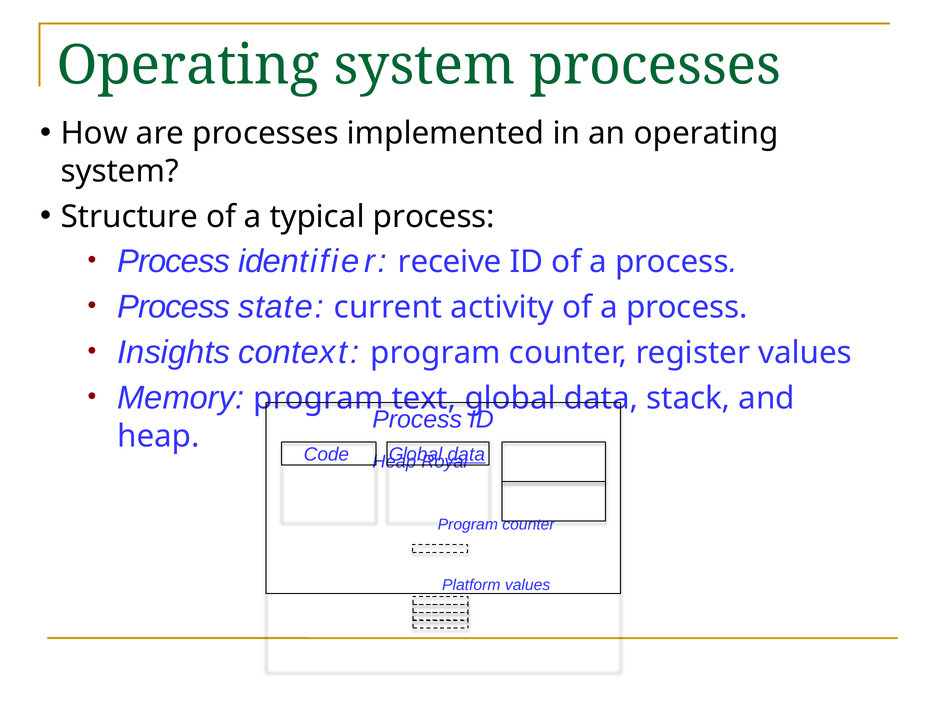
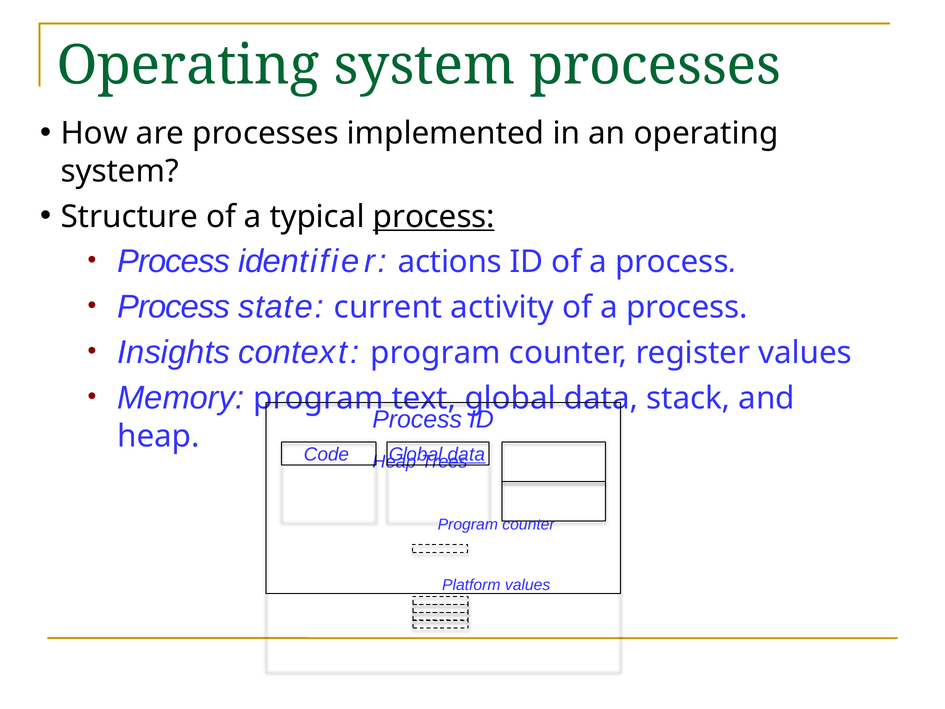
process at (434, 217) underline: none -> present
receive: receive -> actions
Royal: Royal -> Trees
